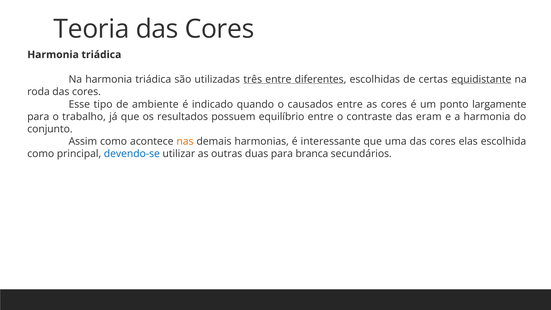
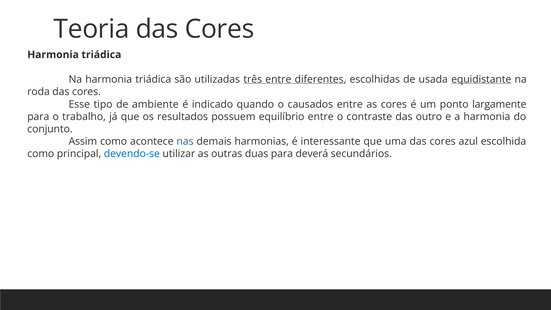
certas: certas -> usada
eram: eram -> outro
nas colour: orange -> blue
elas: elas -> azul
branca: branca -> deverá
